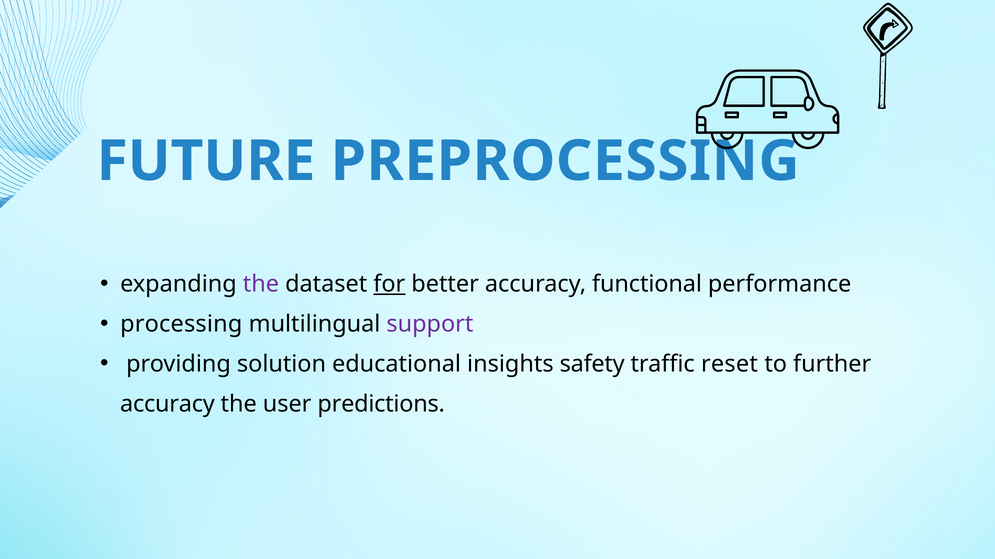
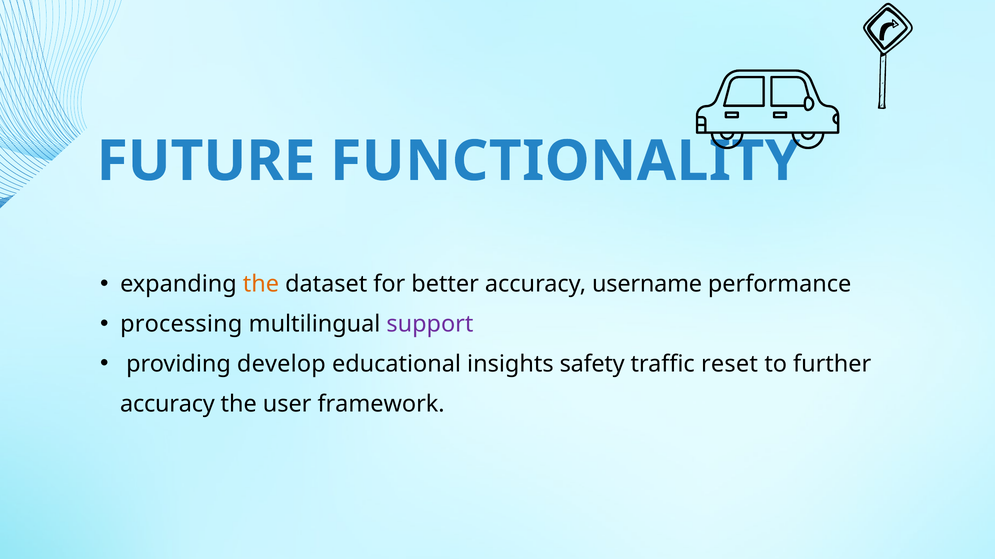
PREPROCESSING: PREPROCESSING -> FUNCTIONALITY
the at (261, 285) colour: purple -> orange
for underline: present -> none
functional: functional -> username
solution: solution -> develop
predictions: predictions -> framework
